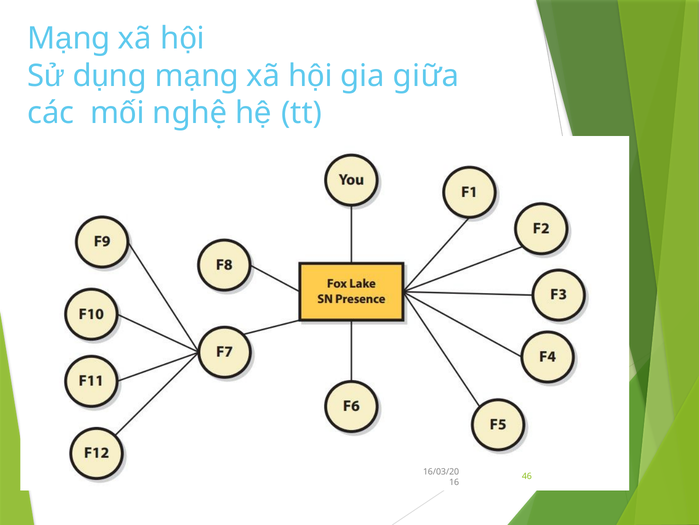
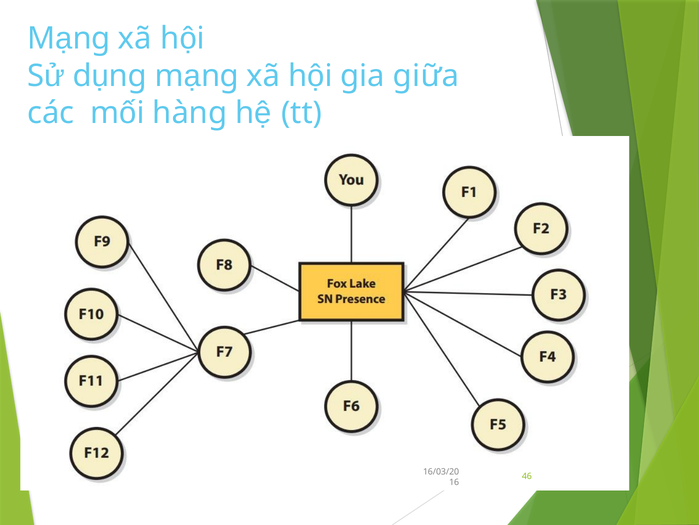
nghệ: nghệ -> hàng
